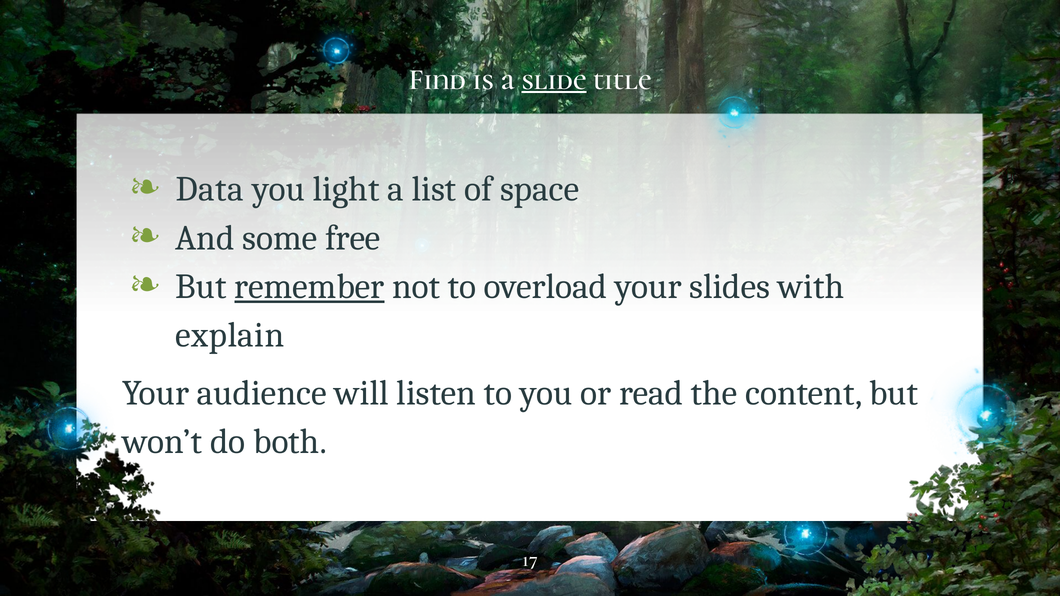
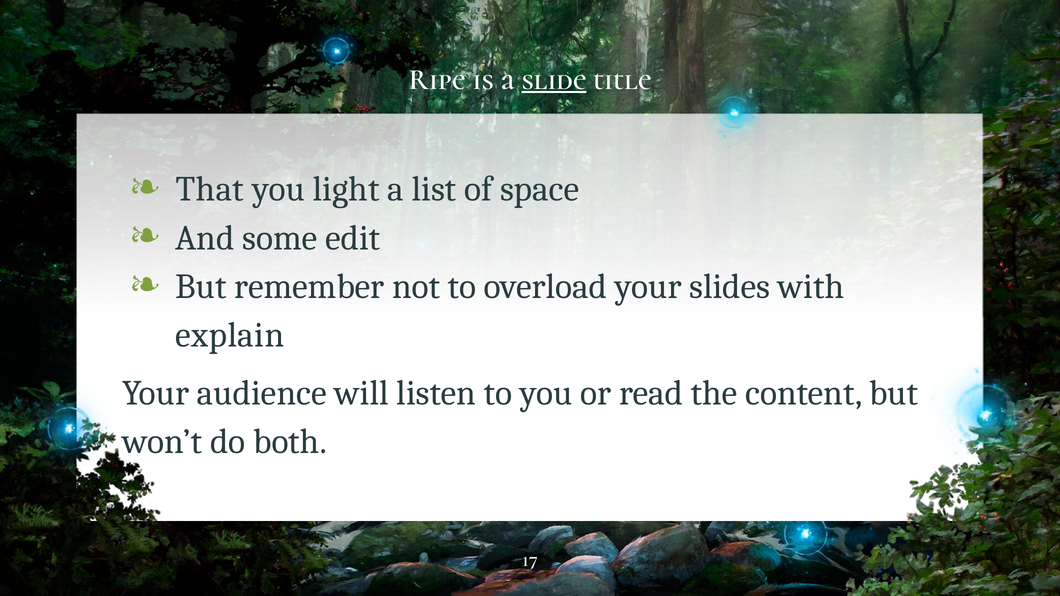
Find: Find -> Ripe
Data: Data -> That
free: free -> edit
remember underline: present -> none
